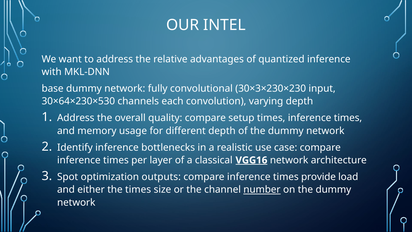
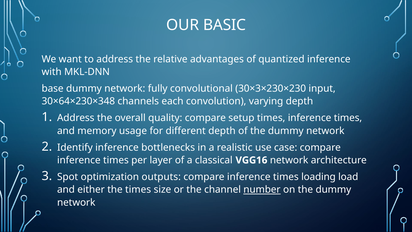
INTEL: INTEL -> BASIC
30×64×230×530: 30×64×230×530 -> 30×64×230×348
VGG16 underline: present -> none
provide: provide -> loading
